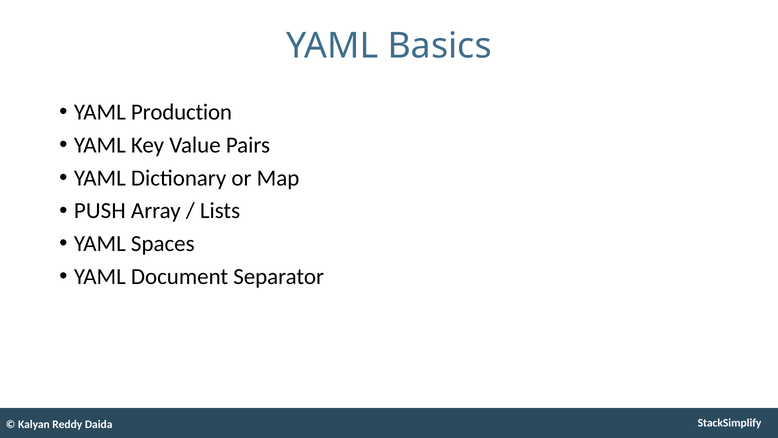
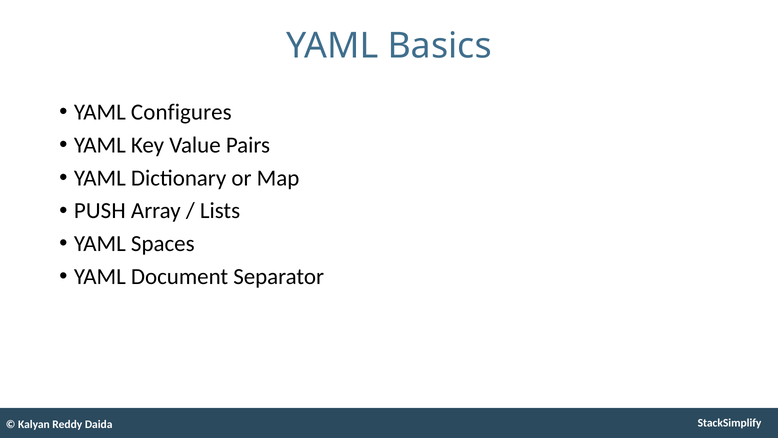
Production: Production -> Configures
